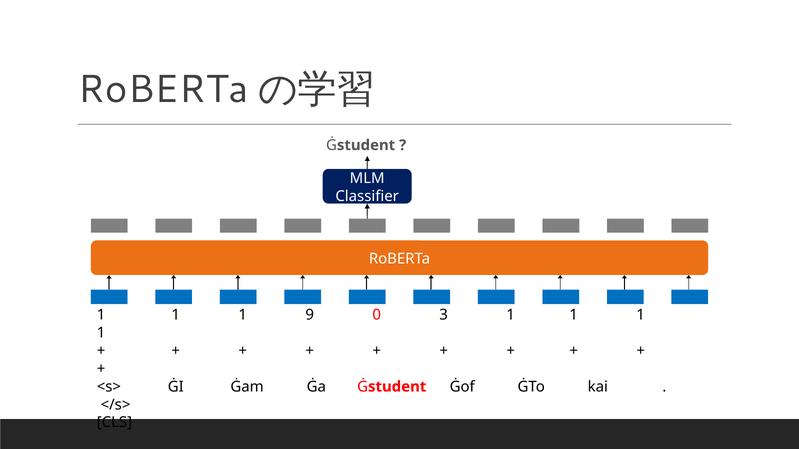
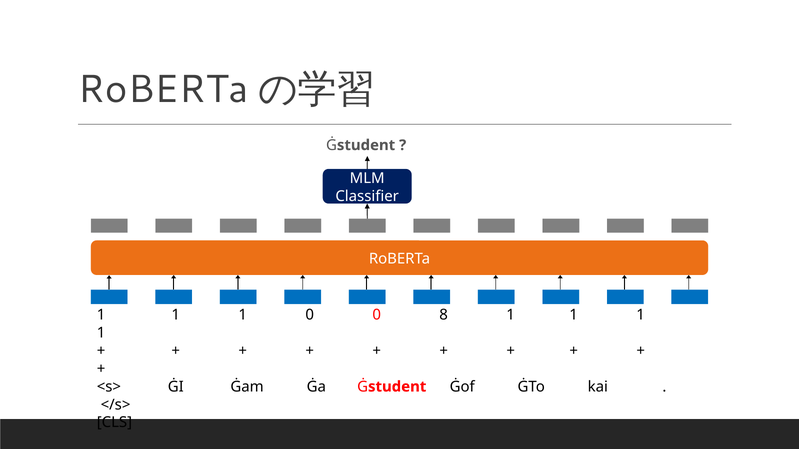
1 9: 9 -> 0
3: 3 -> 8
